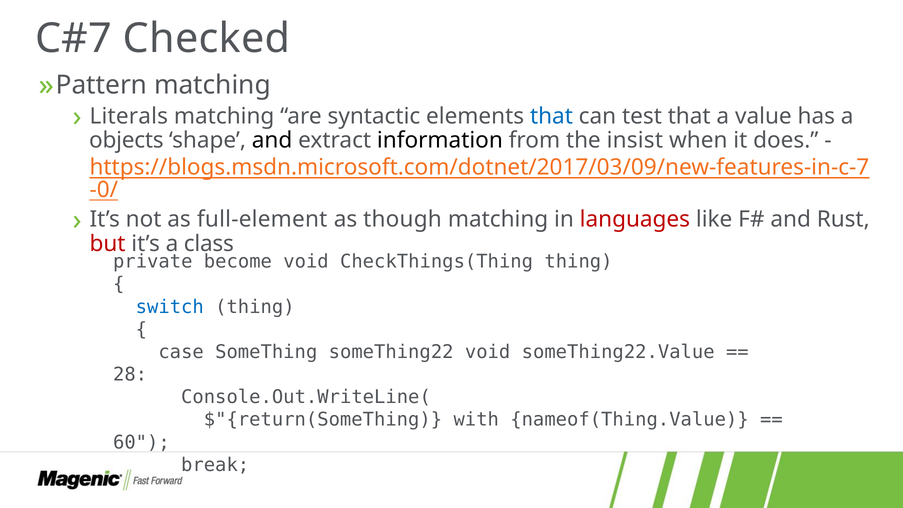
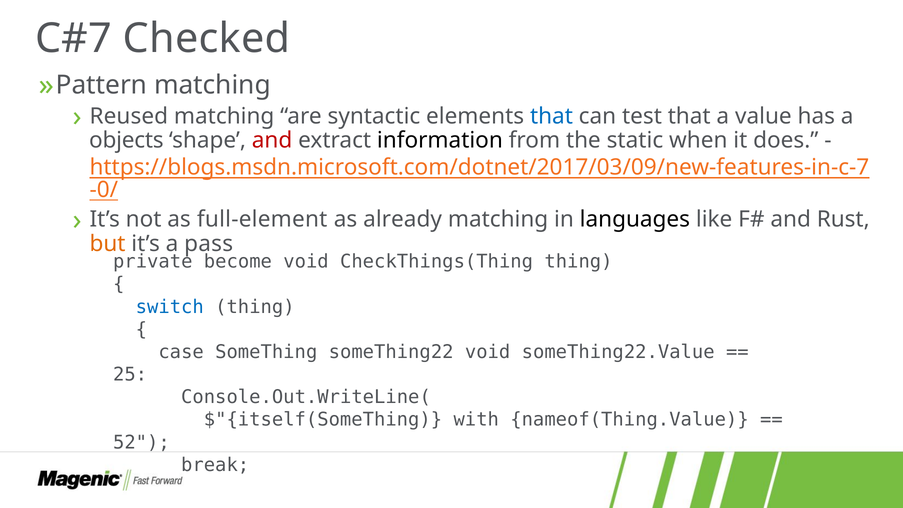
Literals: Literals -> Reused
and at (272, 140) colour: black -> red
insist: insist -> static
though: though -> already
languages colour: red -> black
but colour: red -> orange
class: class -> pass
28: 28 -> 25
$"{return(SomeThing: $"{return(SomeThing -> $"{itself(SomeThing
60: 60 -> 52
